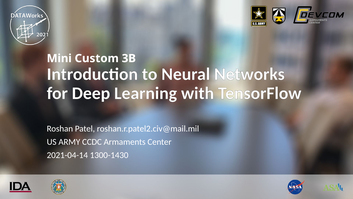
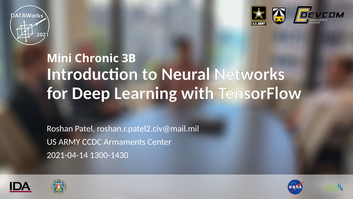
Custom: Custom -> Chronic
